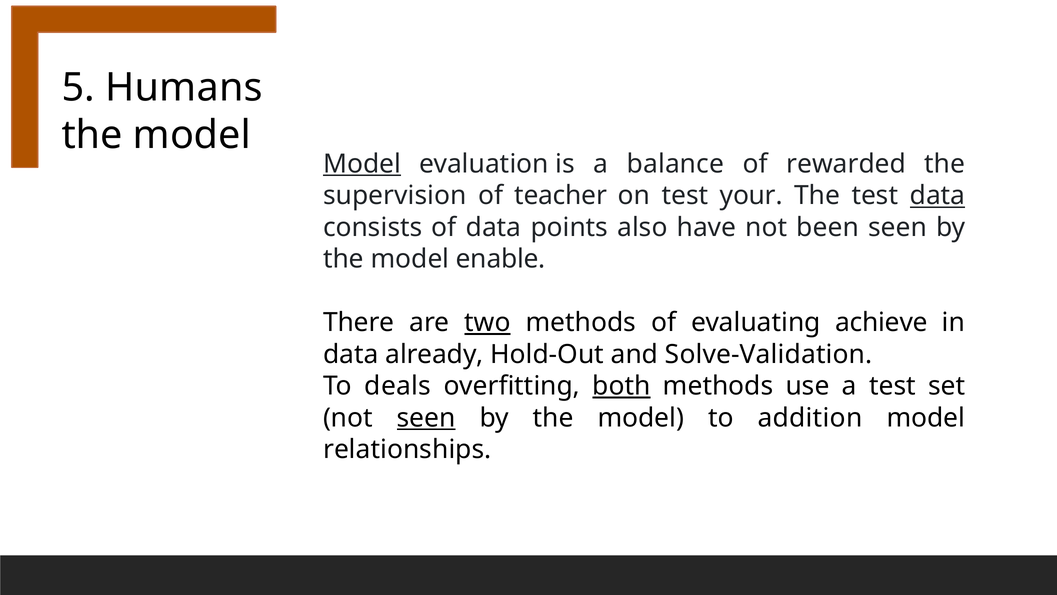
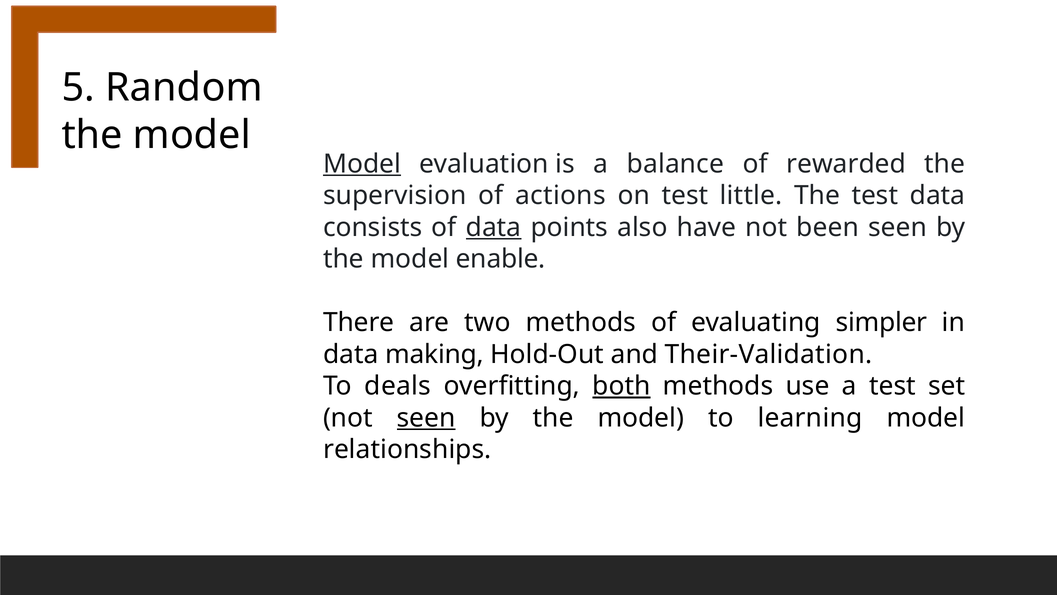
Humans: Humans -> Random
teacher: teacher -> actions
your: your -> little
data at (937, 196) underline: present -> none
data at (494, 227) underline: none -> present
two underline: present -> none
achieve: achieve -> simpler
already: already -> making
Solve-Validation: Solve-Validation -> Their-Validation
addition: addition -> learning
